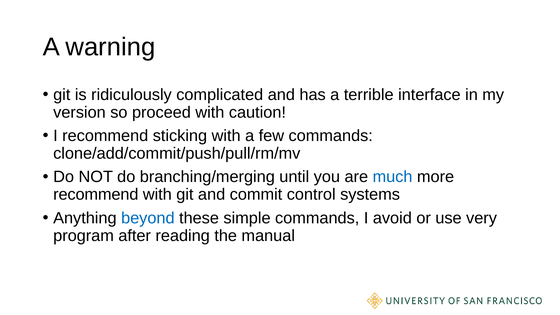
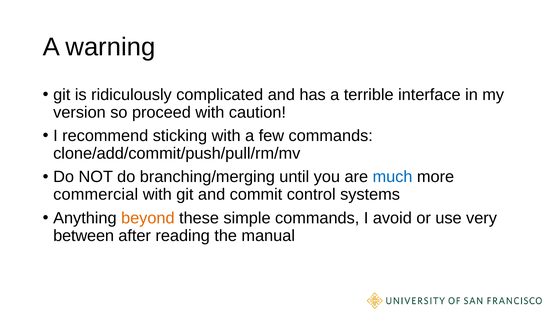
recommend at (96, 195): recommend -> commercial
beyond colour: blue -> orange
program: program -> between
